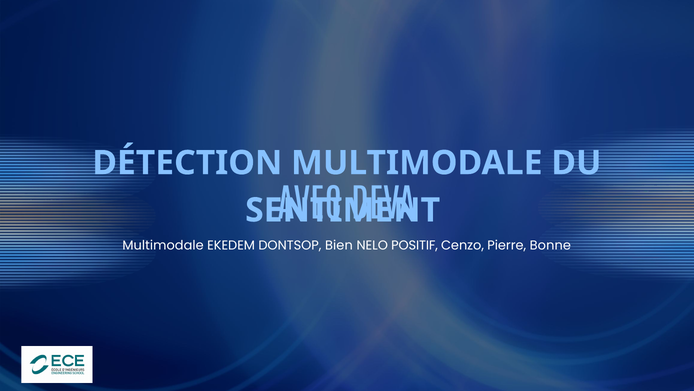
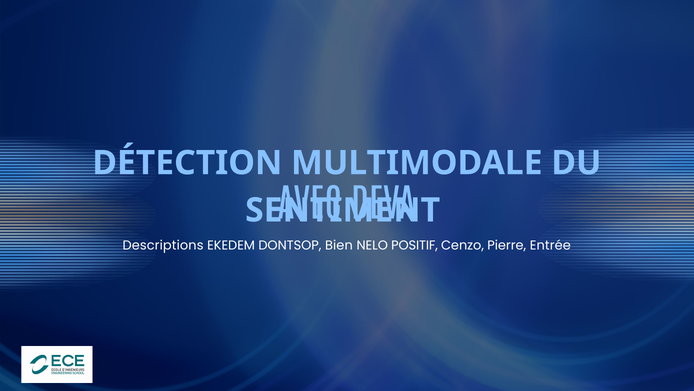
Multimodale at (163, 245): Multimodale -> Descriptions
Bonne: Bonne -> Entrée
